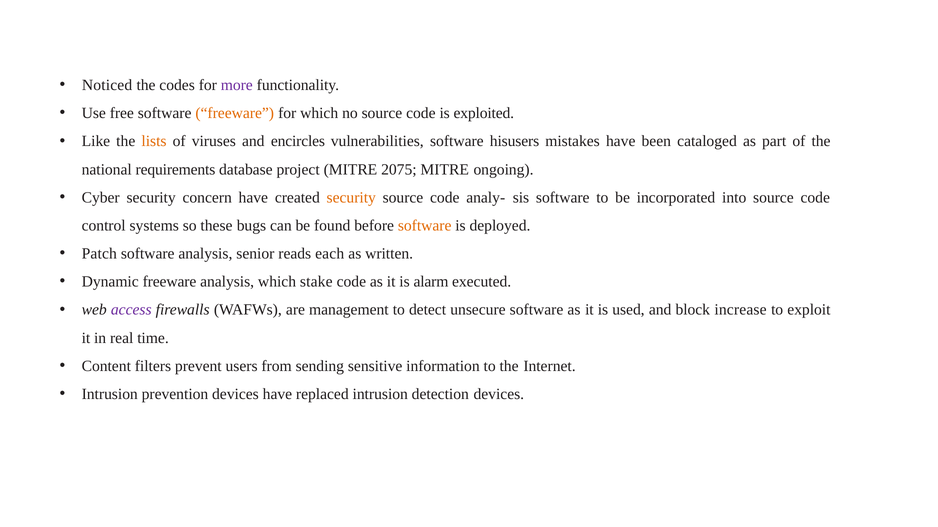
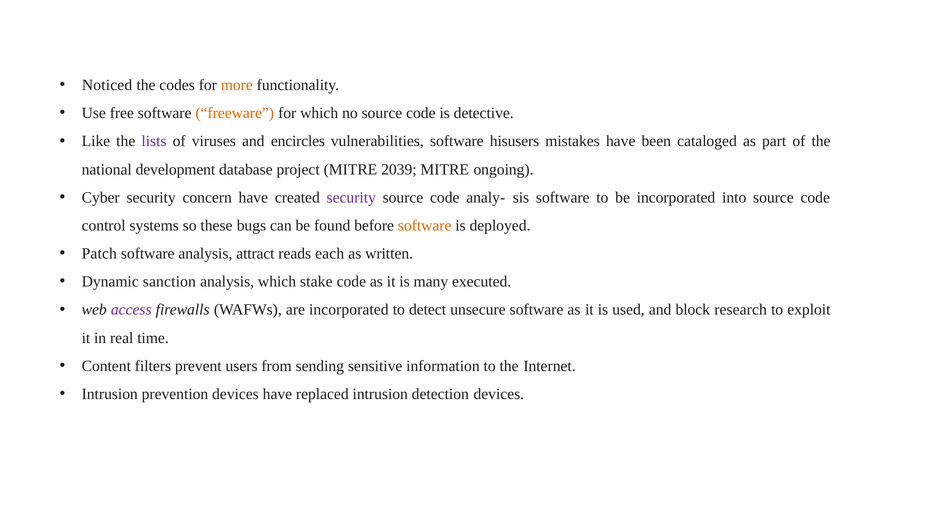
more colour: purple -> orange
exploited: exploited -> detective
lists colour: orange -> purple
requirements: requirements -> development
2075: 2075 -> 2039
security at (351, 198) colour: orange -> purple
senior: senior -> attract
Dynamic freeware: freeware -> sanction
alarm: alarm -> many
are management: management -> incorporated
increase: increase -> research
